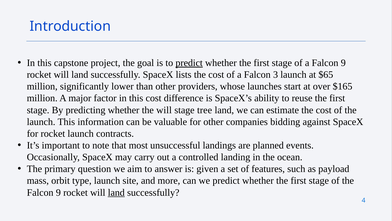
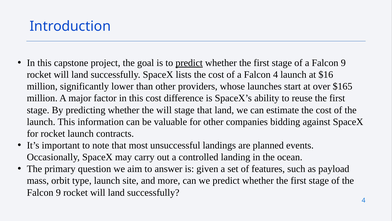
Falcon 3: 3 -> 4
$65: $65 -> $16
stage tree: tree -> that
land at (116, 192) underline: present -> none
